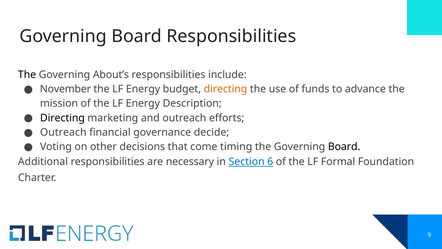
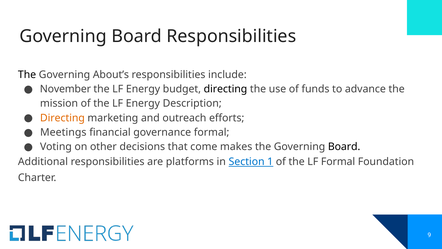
directing at (225, 89) colour: orange -> black
Directing at (62, 118) colour: black -> orange
Outreach at (63, 132): Outreach -> Meetings
governance decide: decide -> formal
timing: timing -> makes
necessary: necessary -> platforms
6: 6 -> 1
